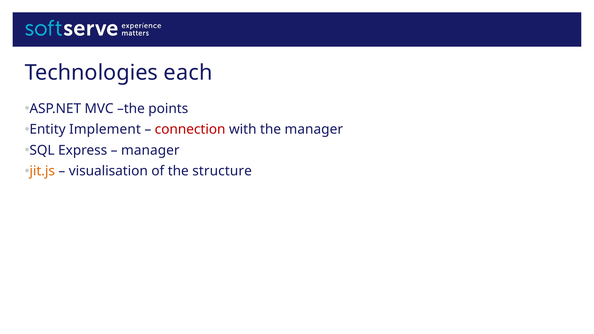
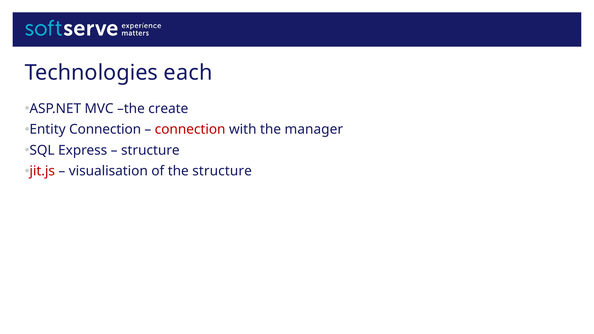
points: points -> create
Entity Implement: Implement -> Connection
manager at (150, 150): manager -> structure
jit.js colour: orange -> red
